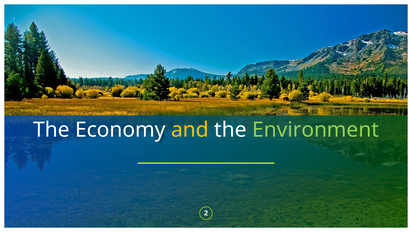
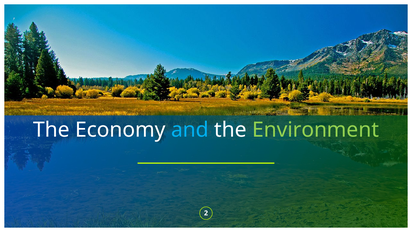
and colour: yellow -> light blue
